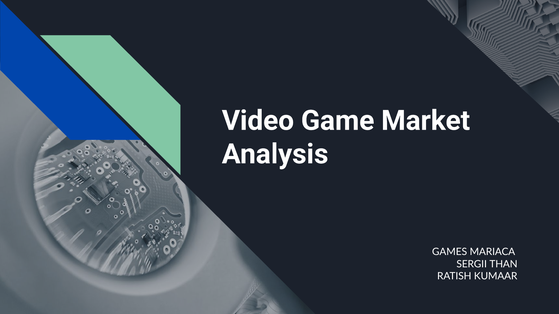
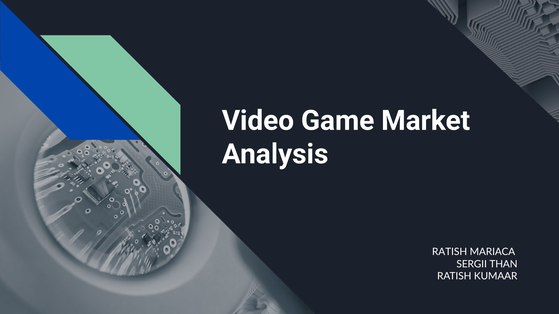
GAMES at (450, 252): GAMES -> RATISH
